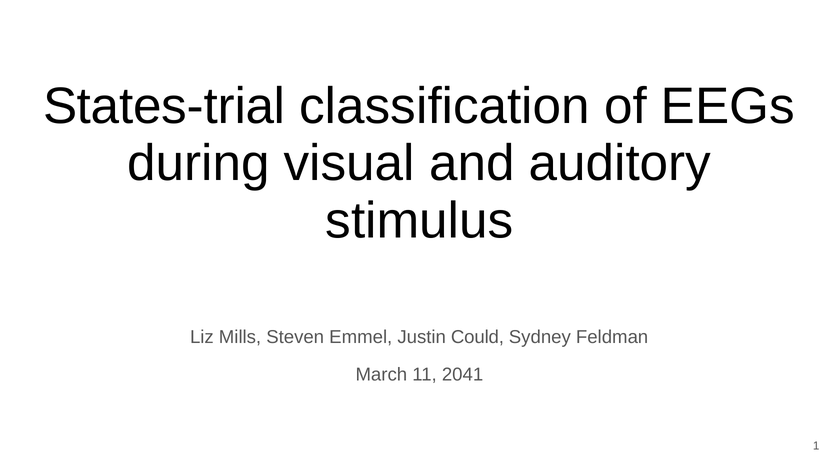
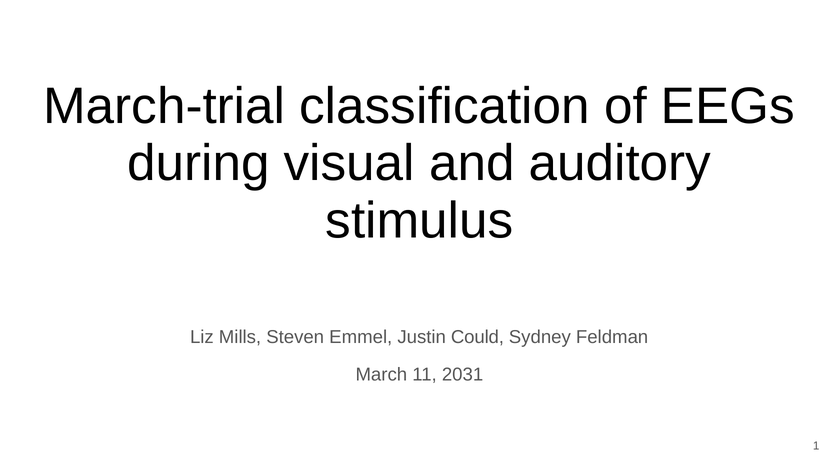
States-trial: States-trial -> March-trial
2041: 2041 -> 2031
